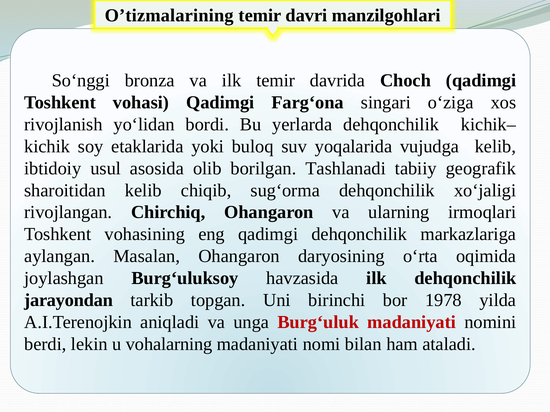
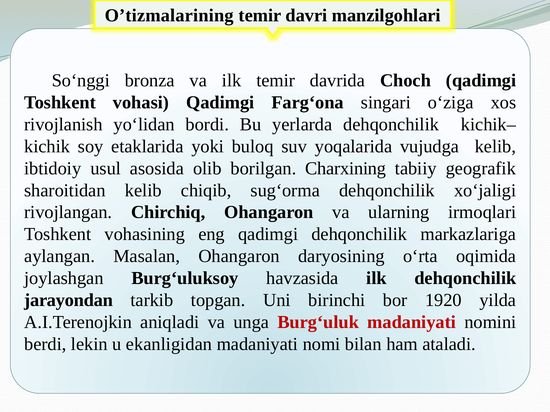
Tashlanadi: Tashlanadi -> Charxining
1978: 1978 -> 1920
vohalarning: vohalarning -> ekanligidan
